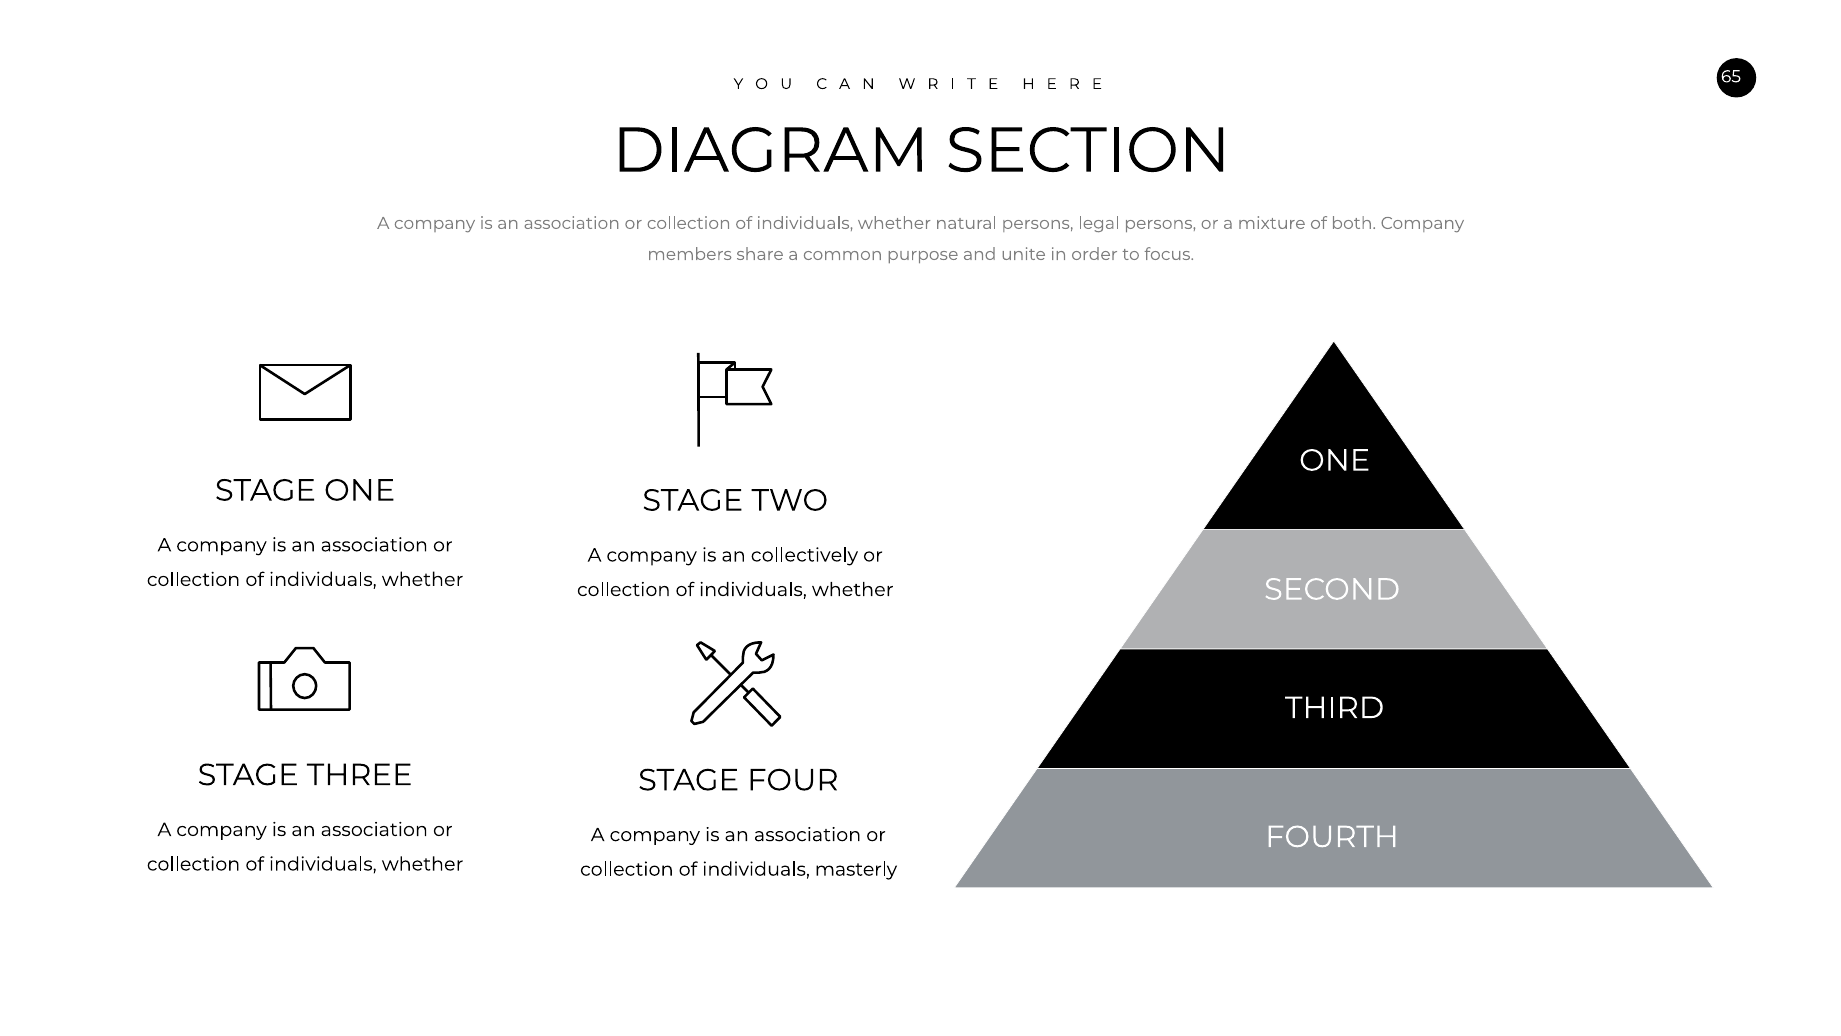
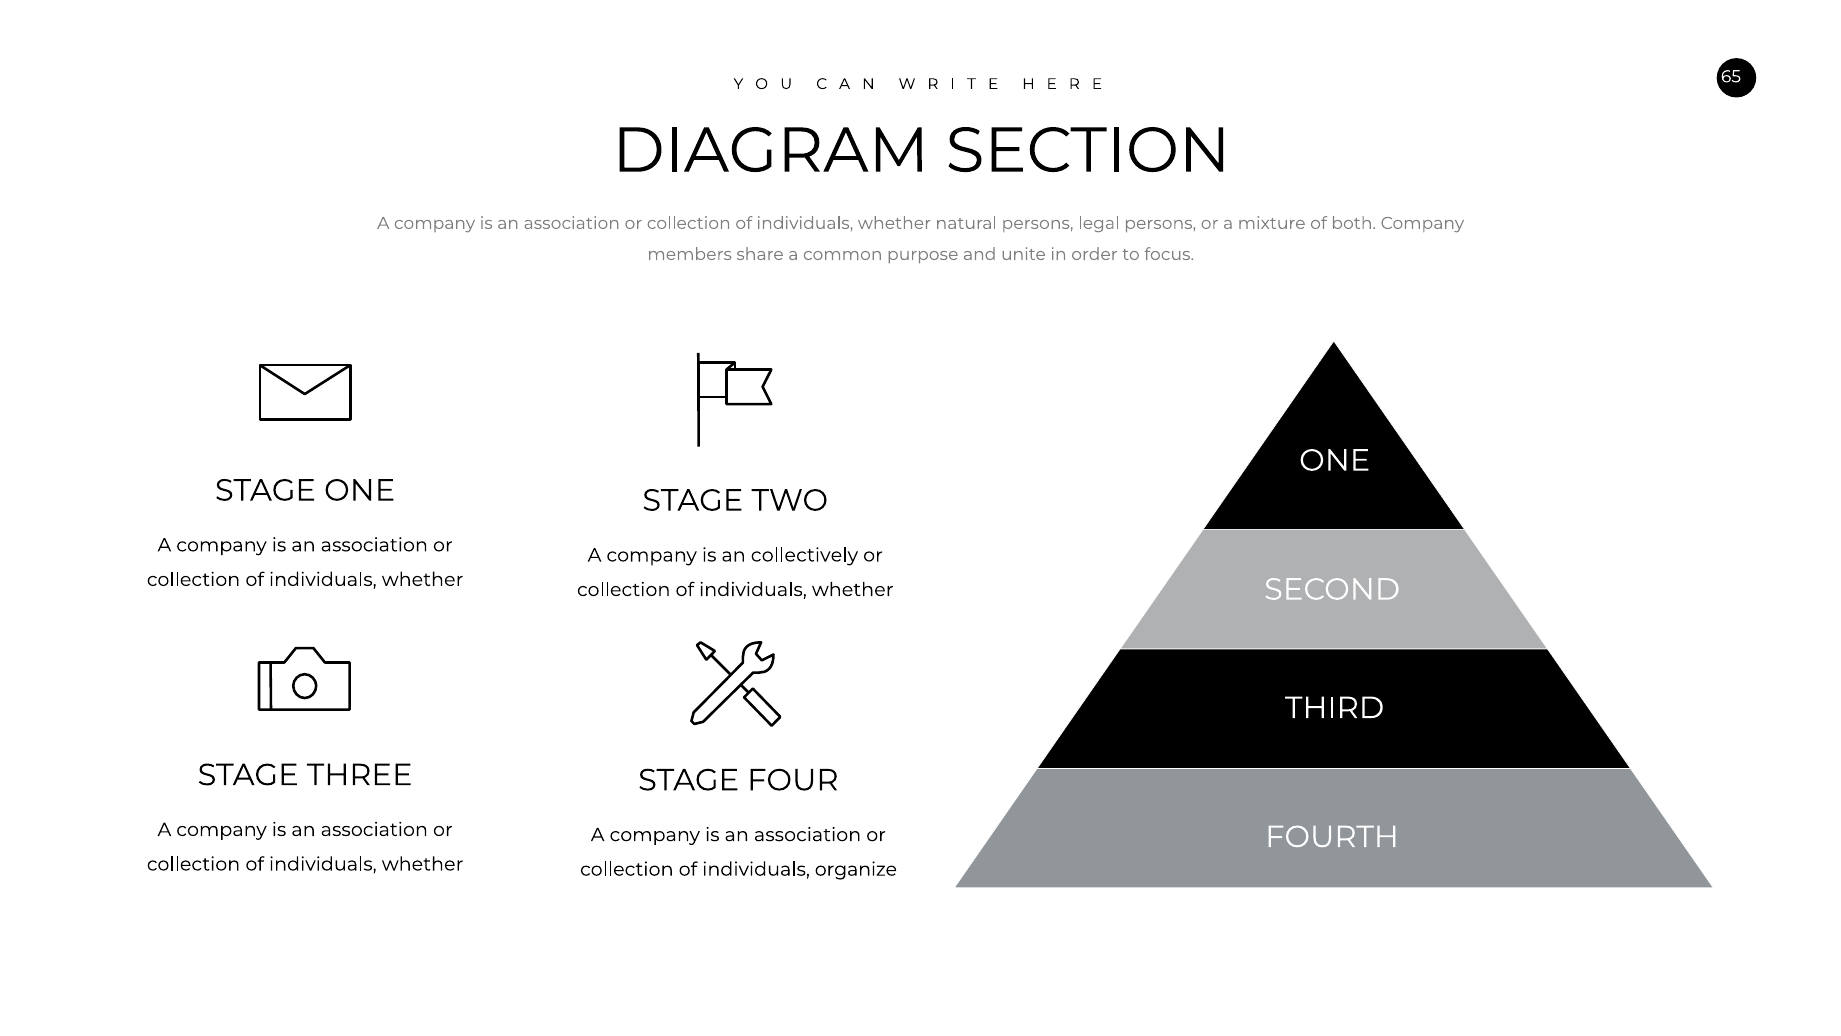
masterly: masterly -> organize
